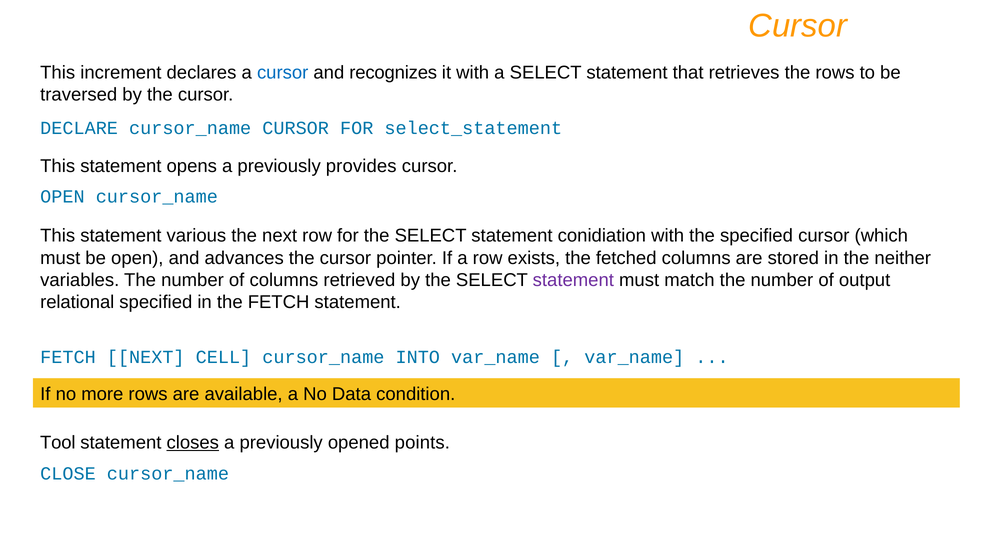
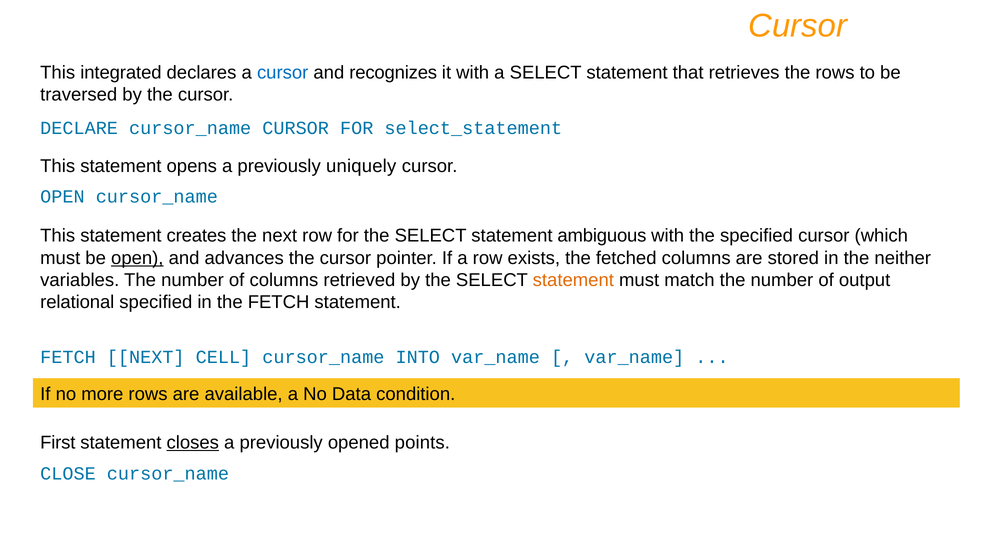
increment: increment -> integrated
provides: provides -> uniquely
various: various -> creates
conidiation: conidiation -> ambiguous
open at (137, 258) underline: none -> present
statement at (573, 280) colour: purple -> orange
Tool: Tool -> First
